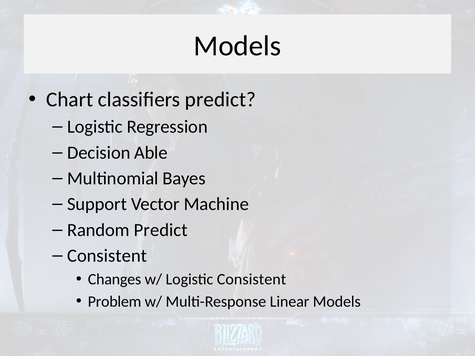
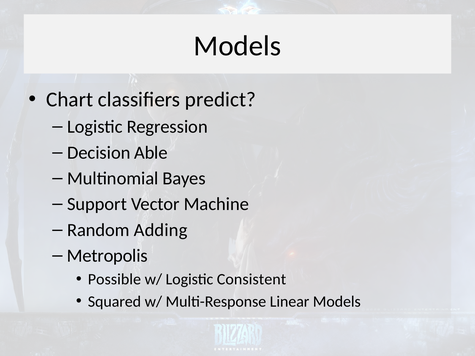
Random Predict: Predict -> Adding
Consistent at (107, 256): Consistent -> Metropolis
Changes: Changes -> Possible
Problem: Problem -> Squared
